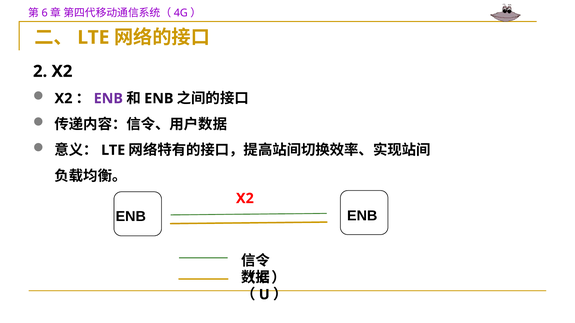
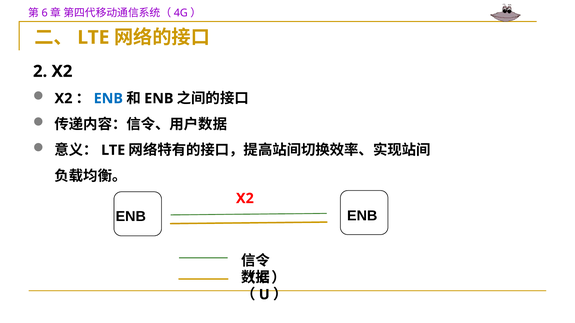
ENB at (108, 99) colour: purple -> blue
